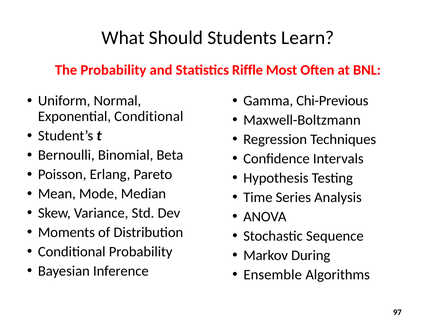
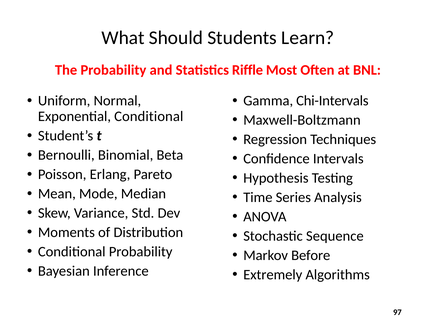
Chi-Previous: Chi-Previous -> Chi-Intervals
During: During -> Before
Ensemble: Ensemble -> Extremely
